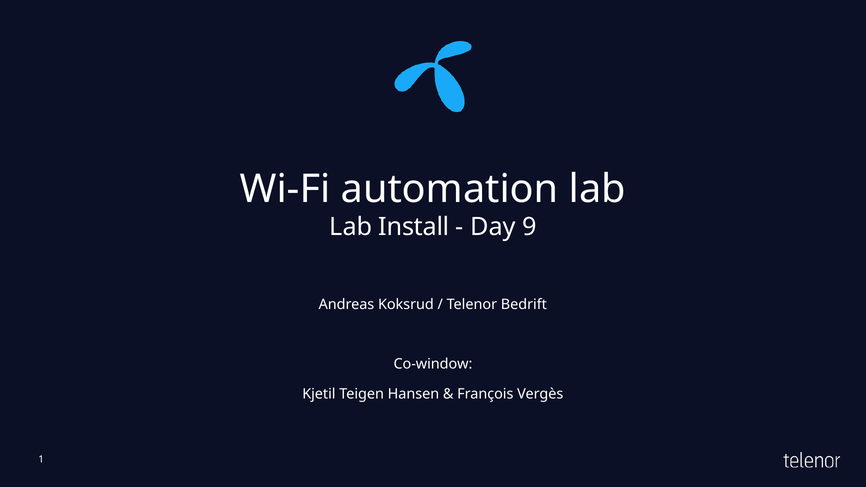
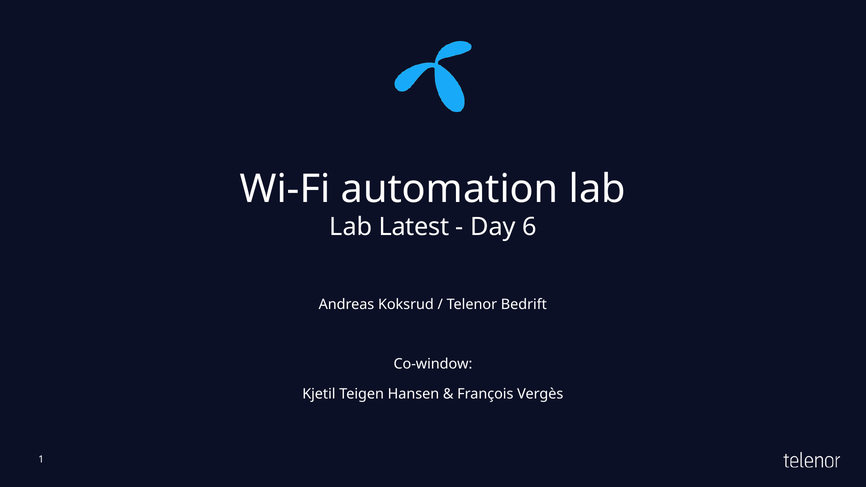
Install: Install -> Latest
9: 9 -> 6
